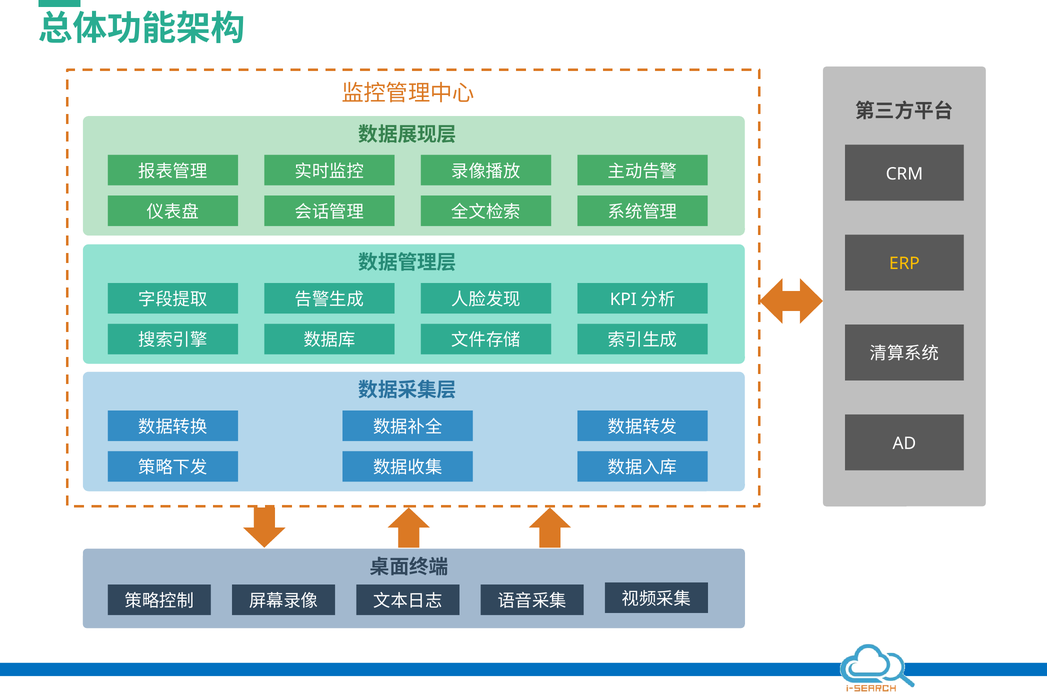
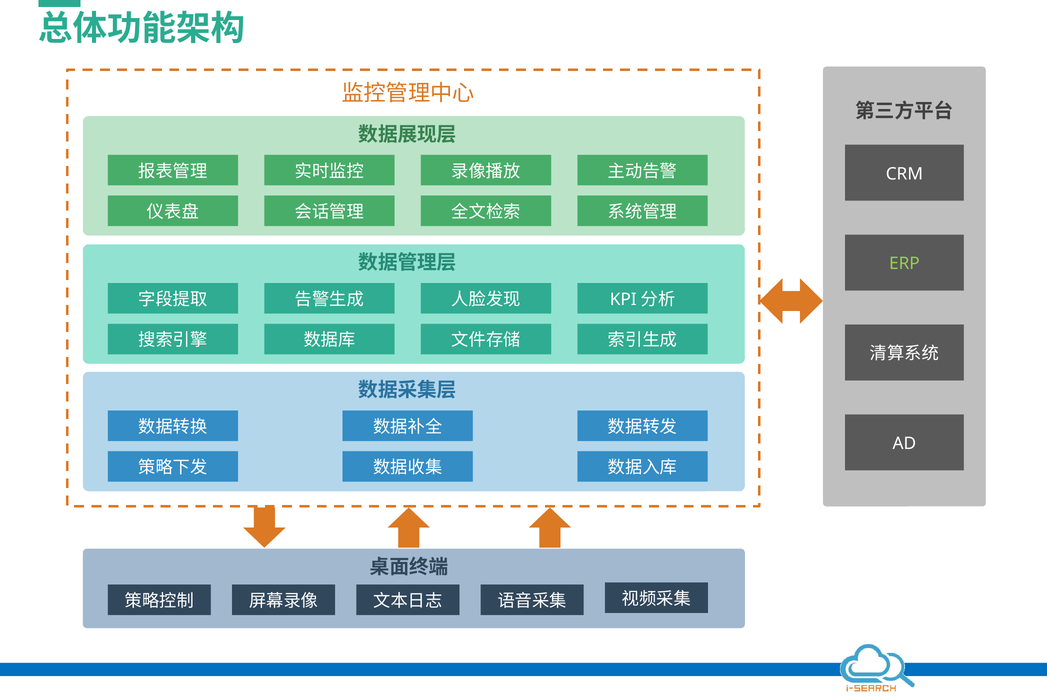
ERP colour: yellow -> light green
